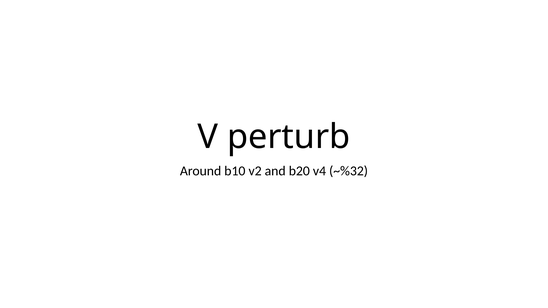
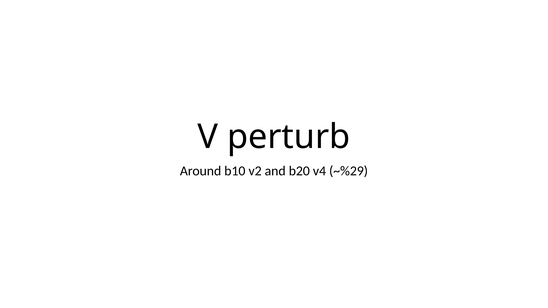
~%32: ~%32 -> ~%29
